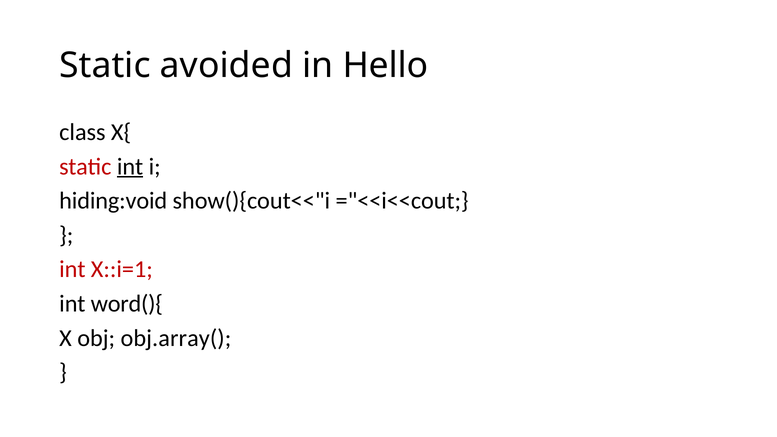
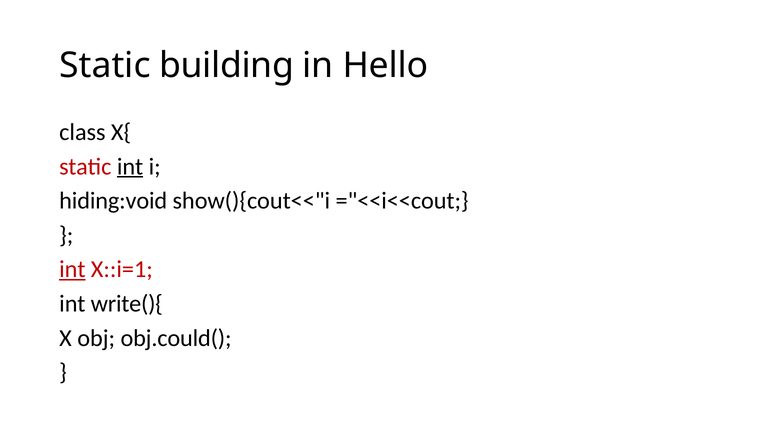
avoided: avoided -> building
int at (72, 270) underline: none -> present
word(){: word(){ -> write(){
obj.array(: obj.array( -> obj.could(
